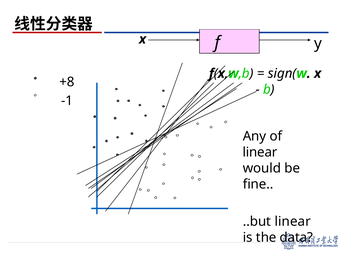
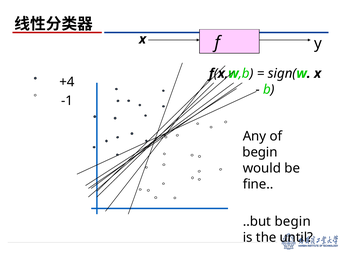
+8: +8 -> +4
linear at (260, 152): linear -> begin
..but linear: linear -> begin
data: data -> until
